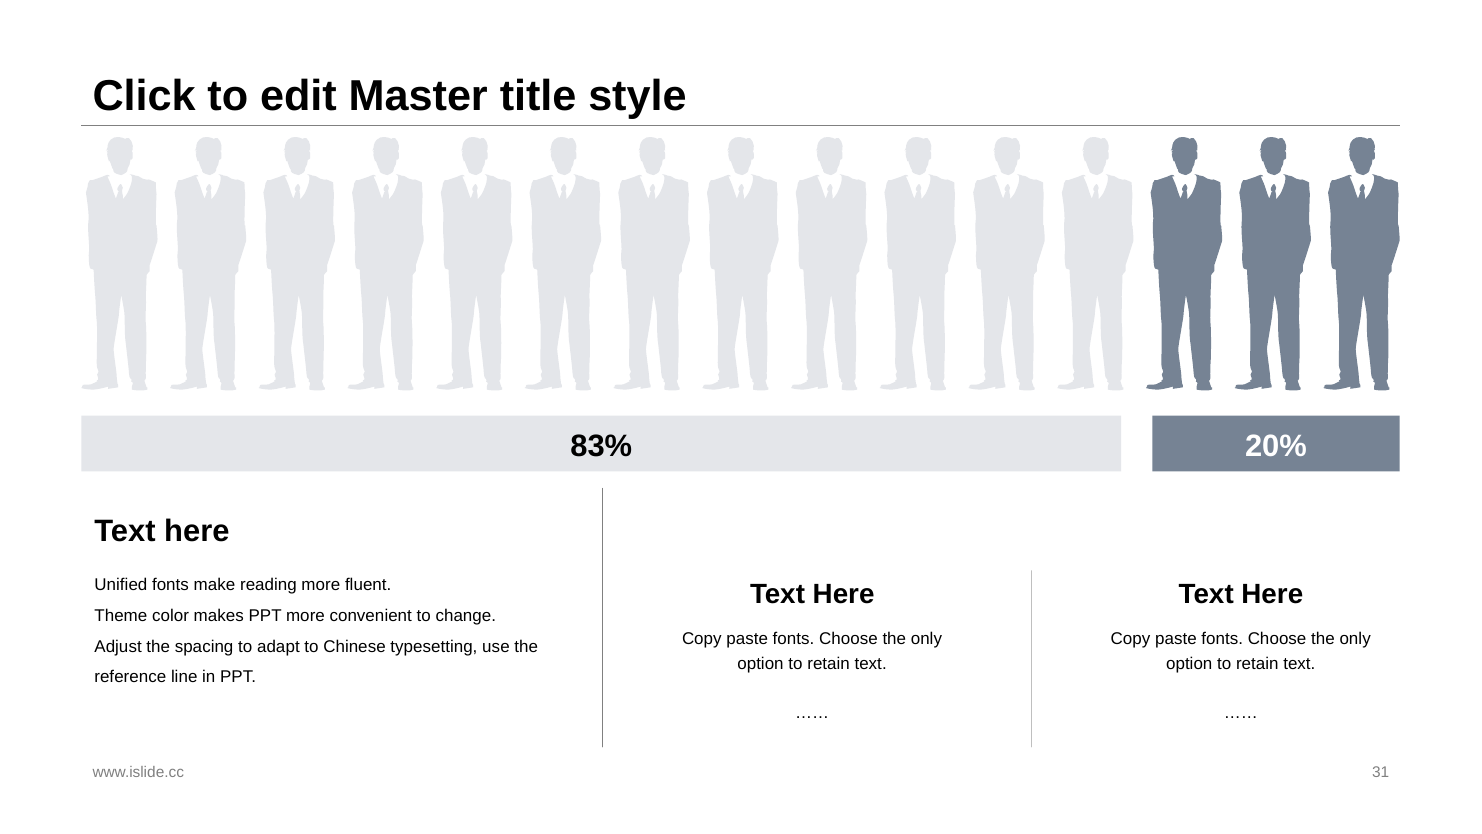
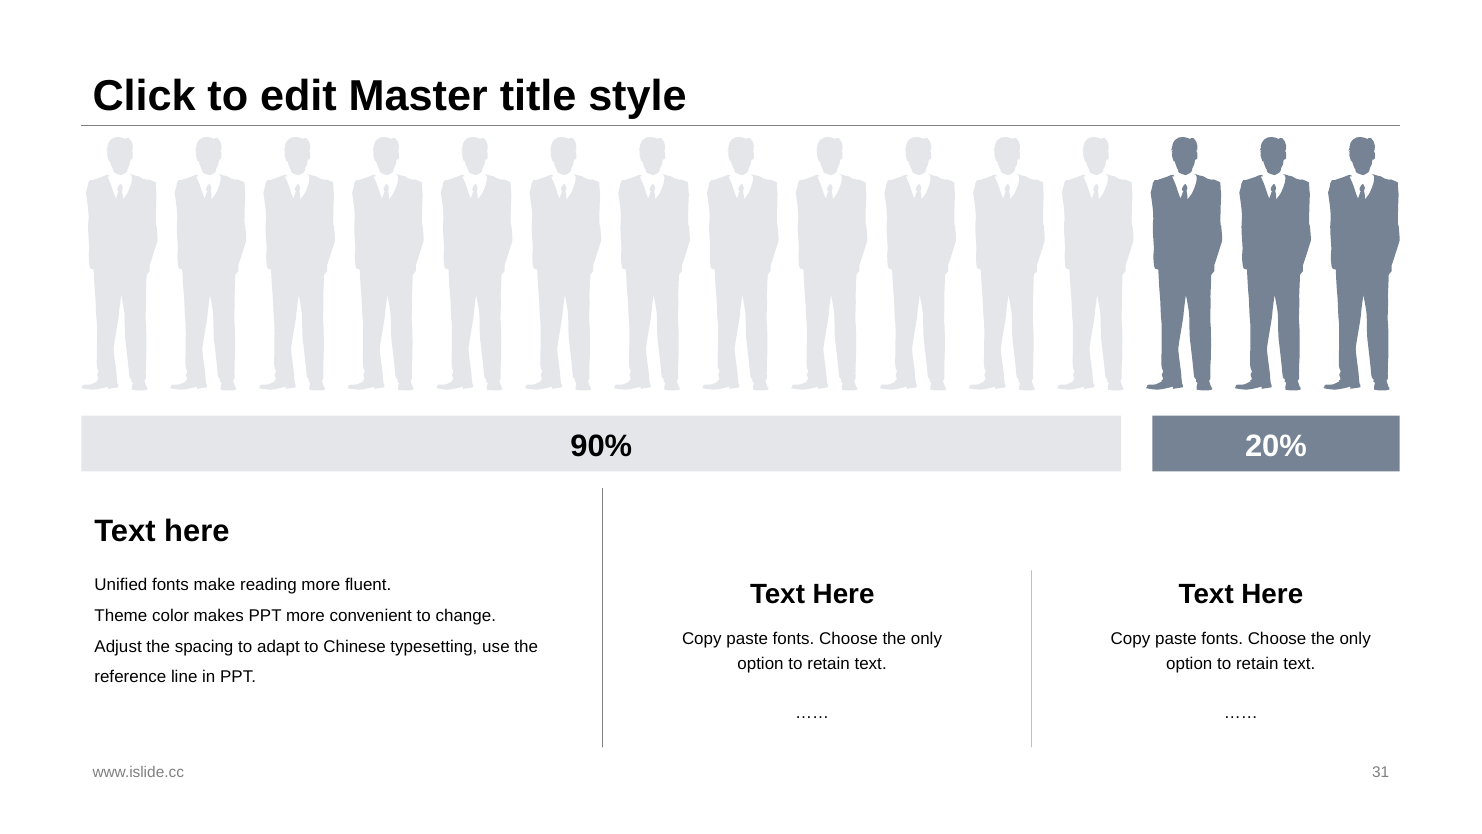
83%: 83% -> 90%
